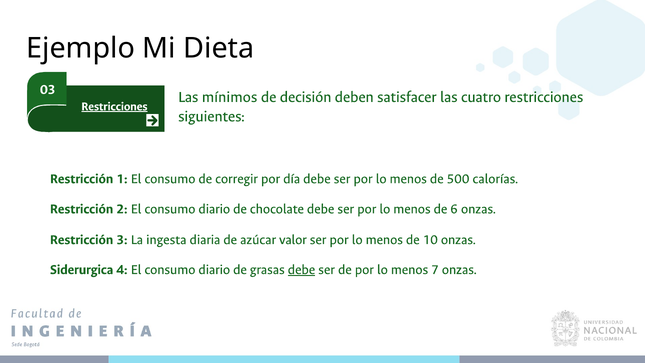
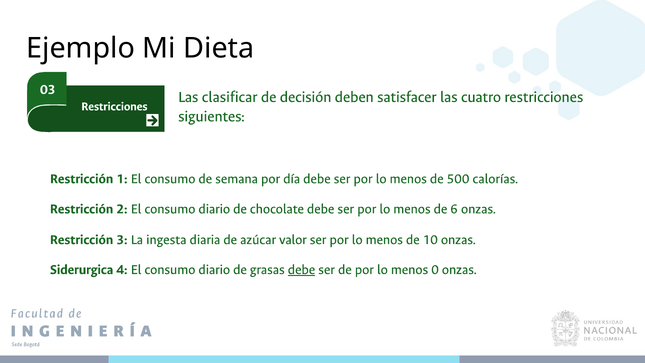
mínimos: mínimos -> clasificar
Restricciones at (114, 106) underline: present -> none
corregir: corregir -> semana
7: 7 -> 0
